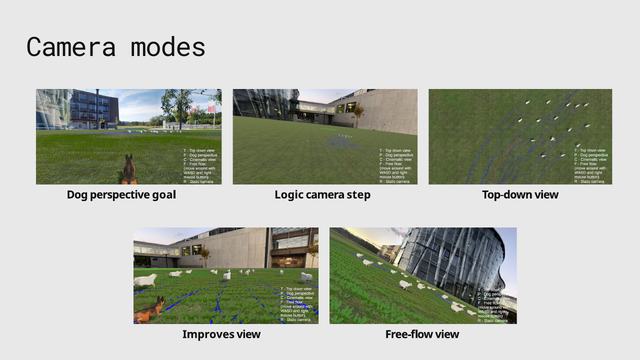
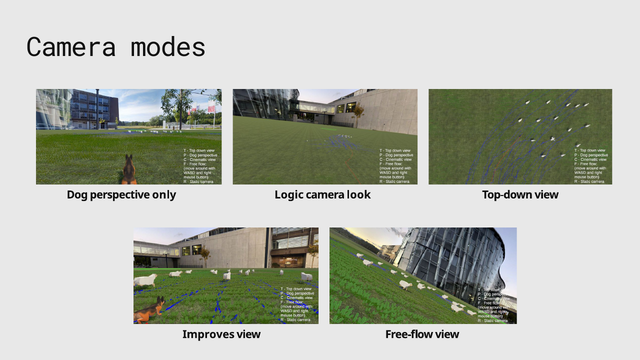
goal: goal -> only
step: step -> look
